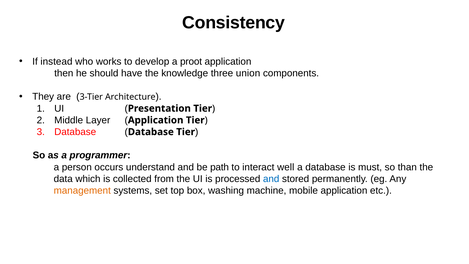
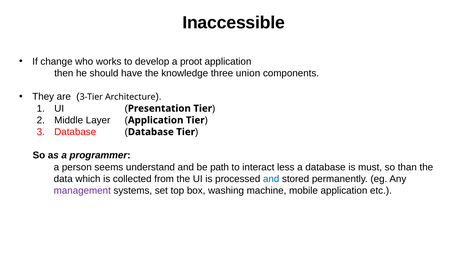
Consistency: Consistency -> Inaccessible
instead: instead -> change
occurs: occurs -> seems
well: well -> less
management colour: orange -> purple
